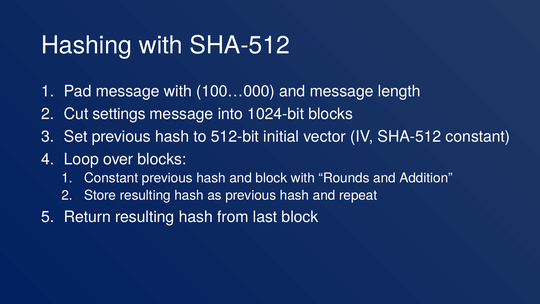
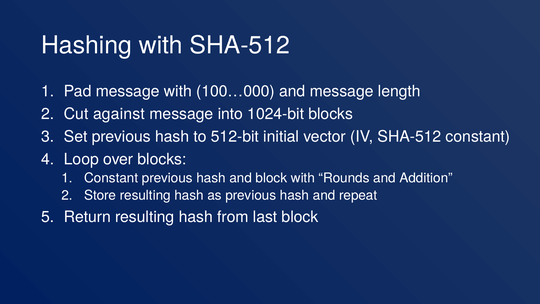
settings: settings -> against
